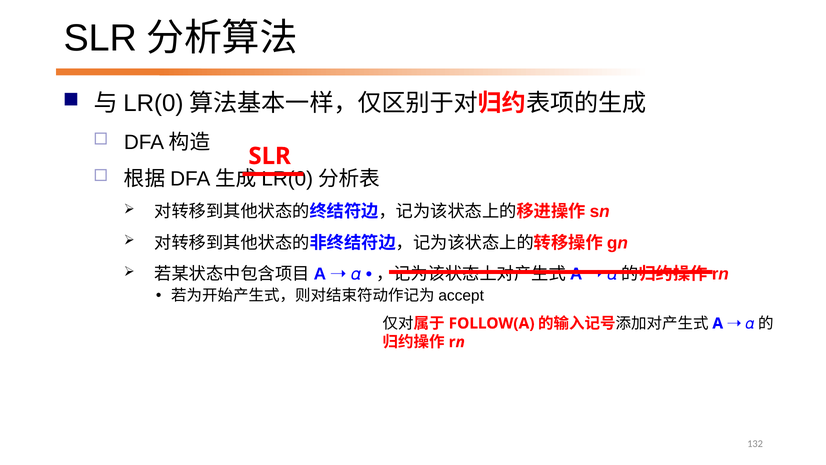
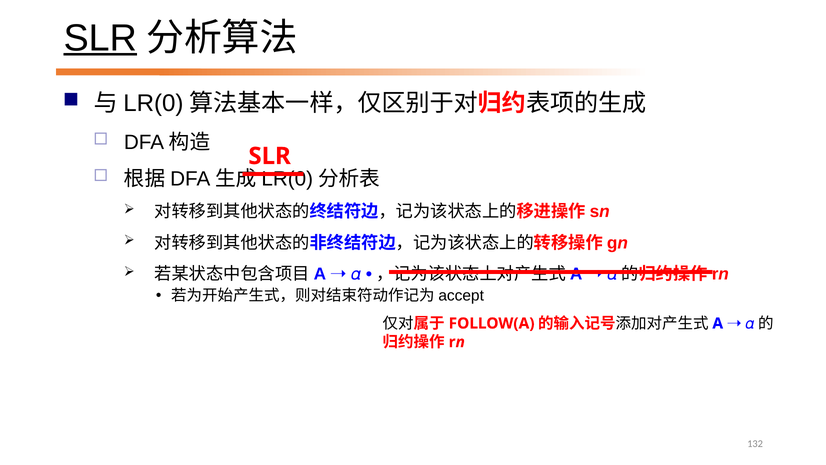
SLR at (100, 38) underline: none -> present
